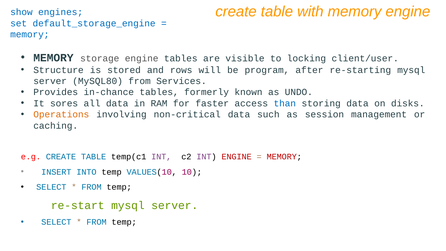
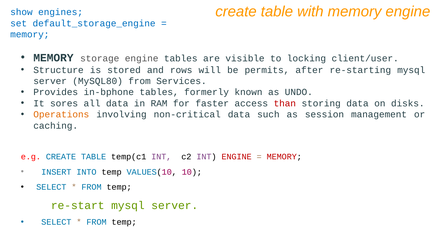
program: program -> permits
in-chance: in-chance -> in-bphone
than colour: blue -> red
